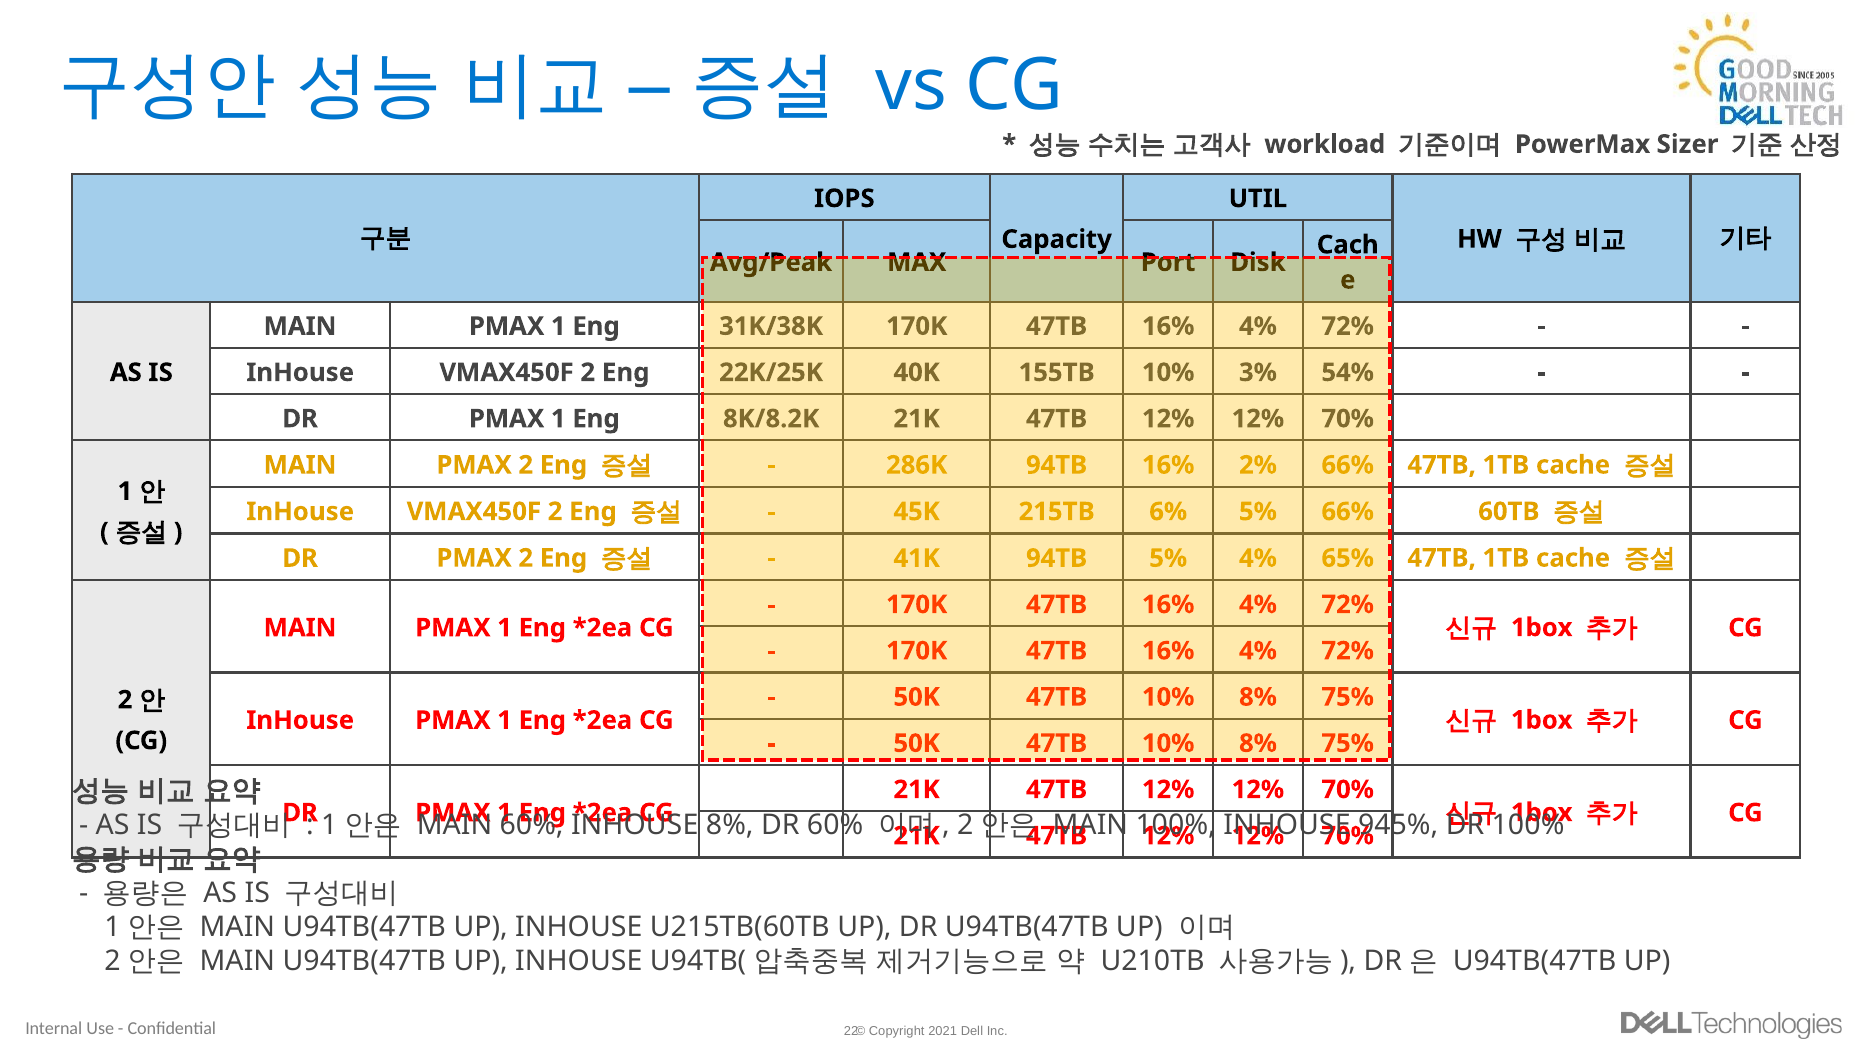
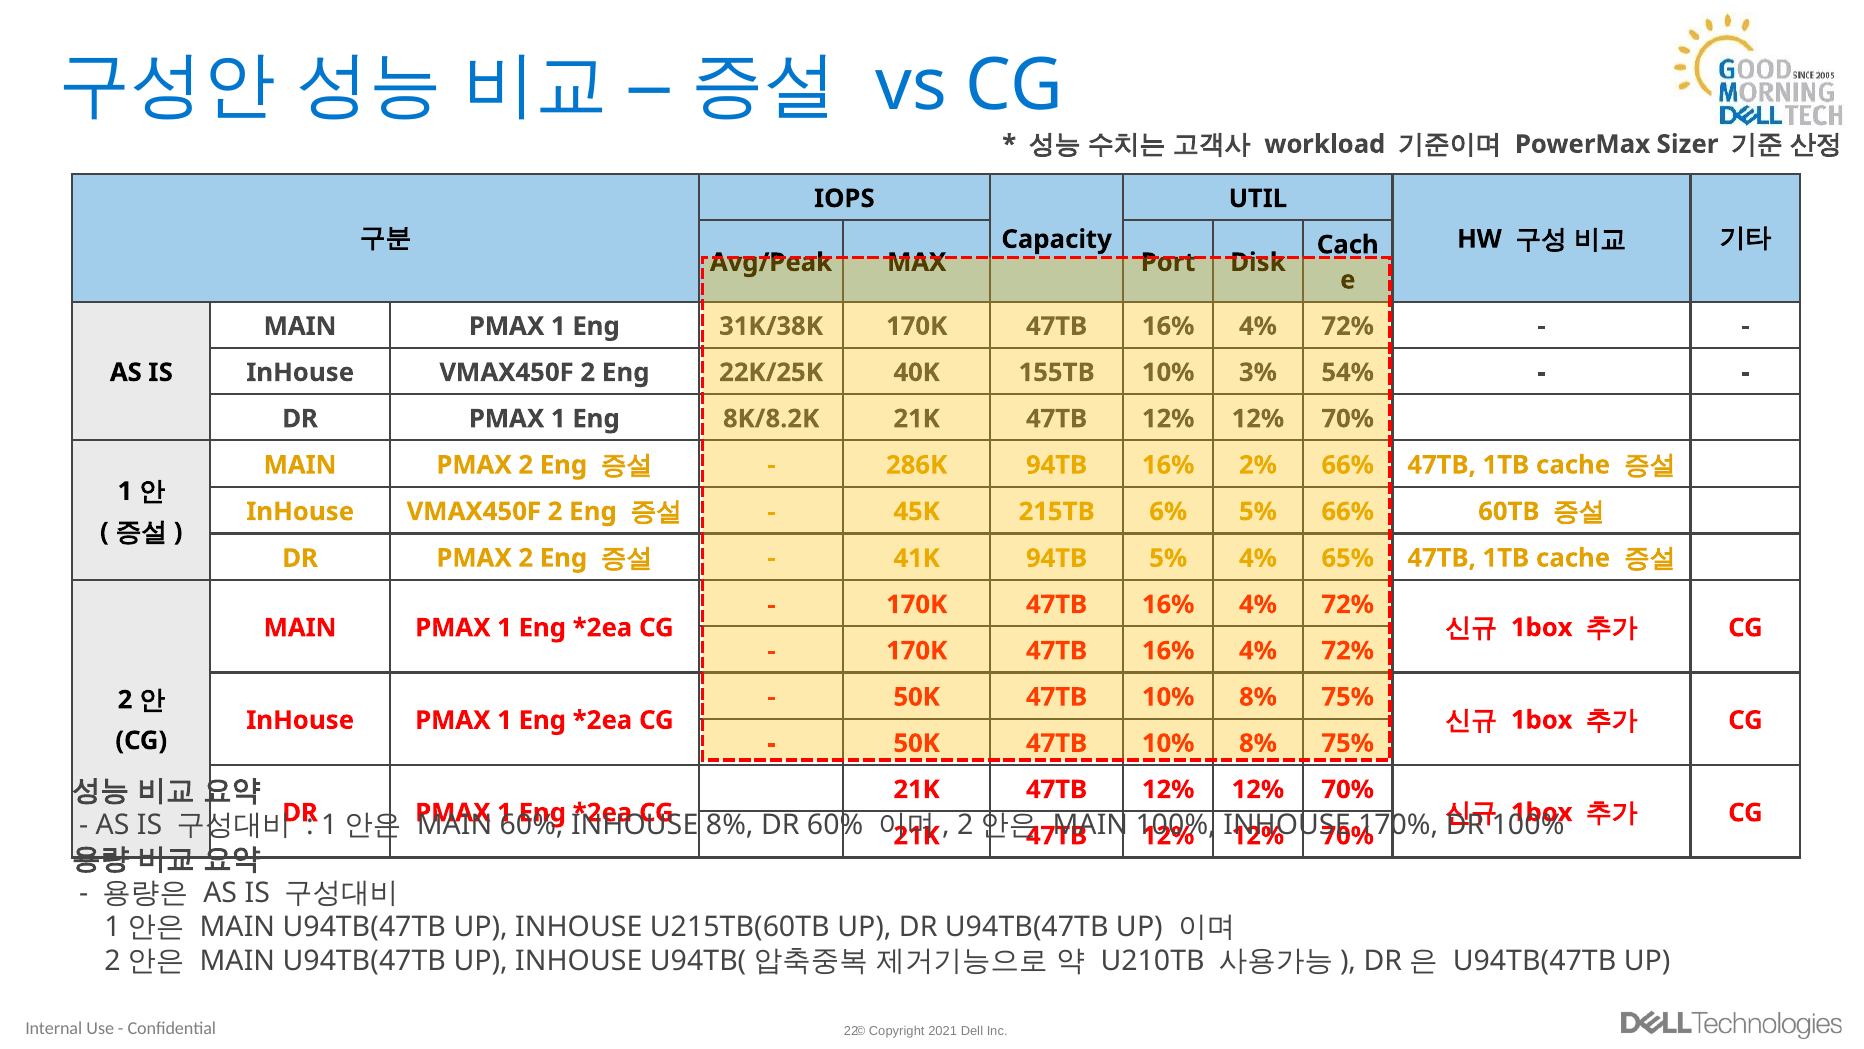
945%: 945% -> 170%
